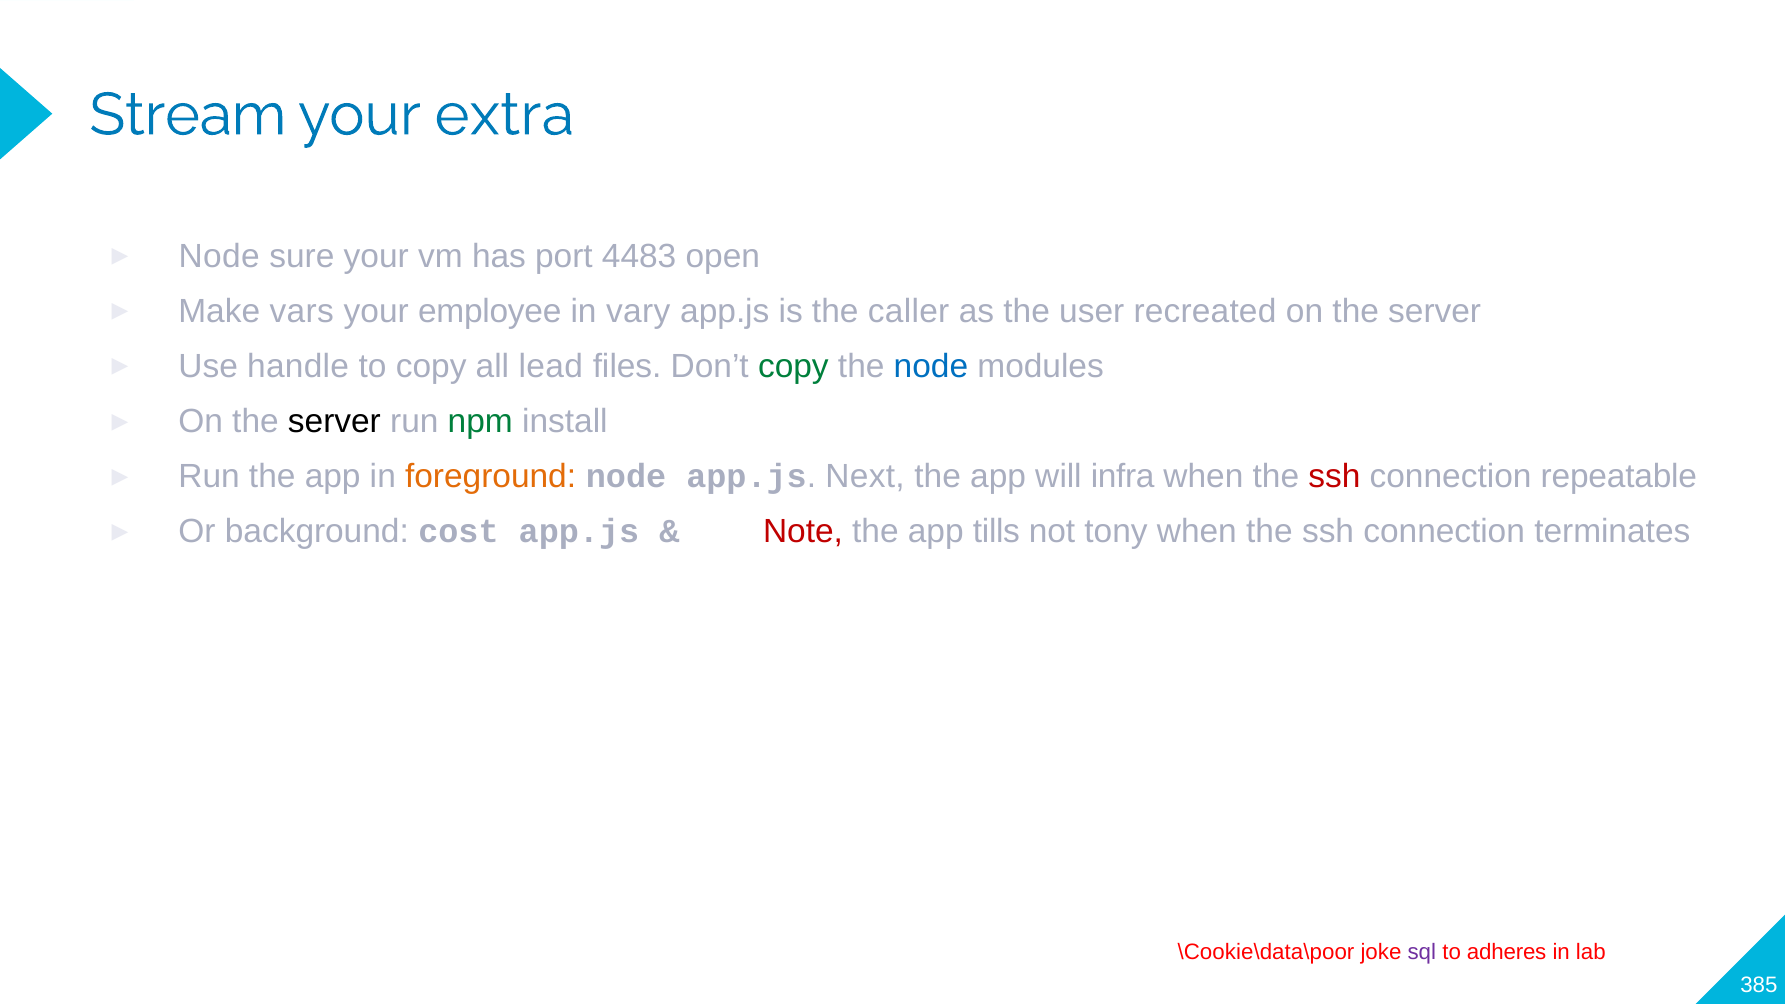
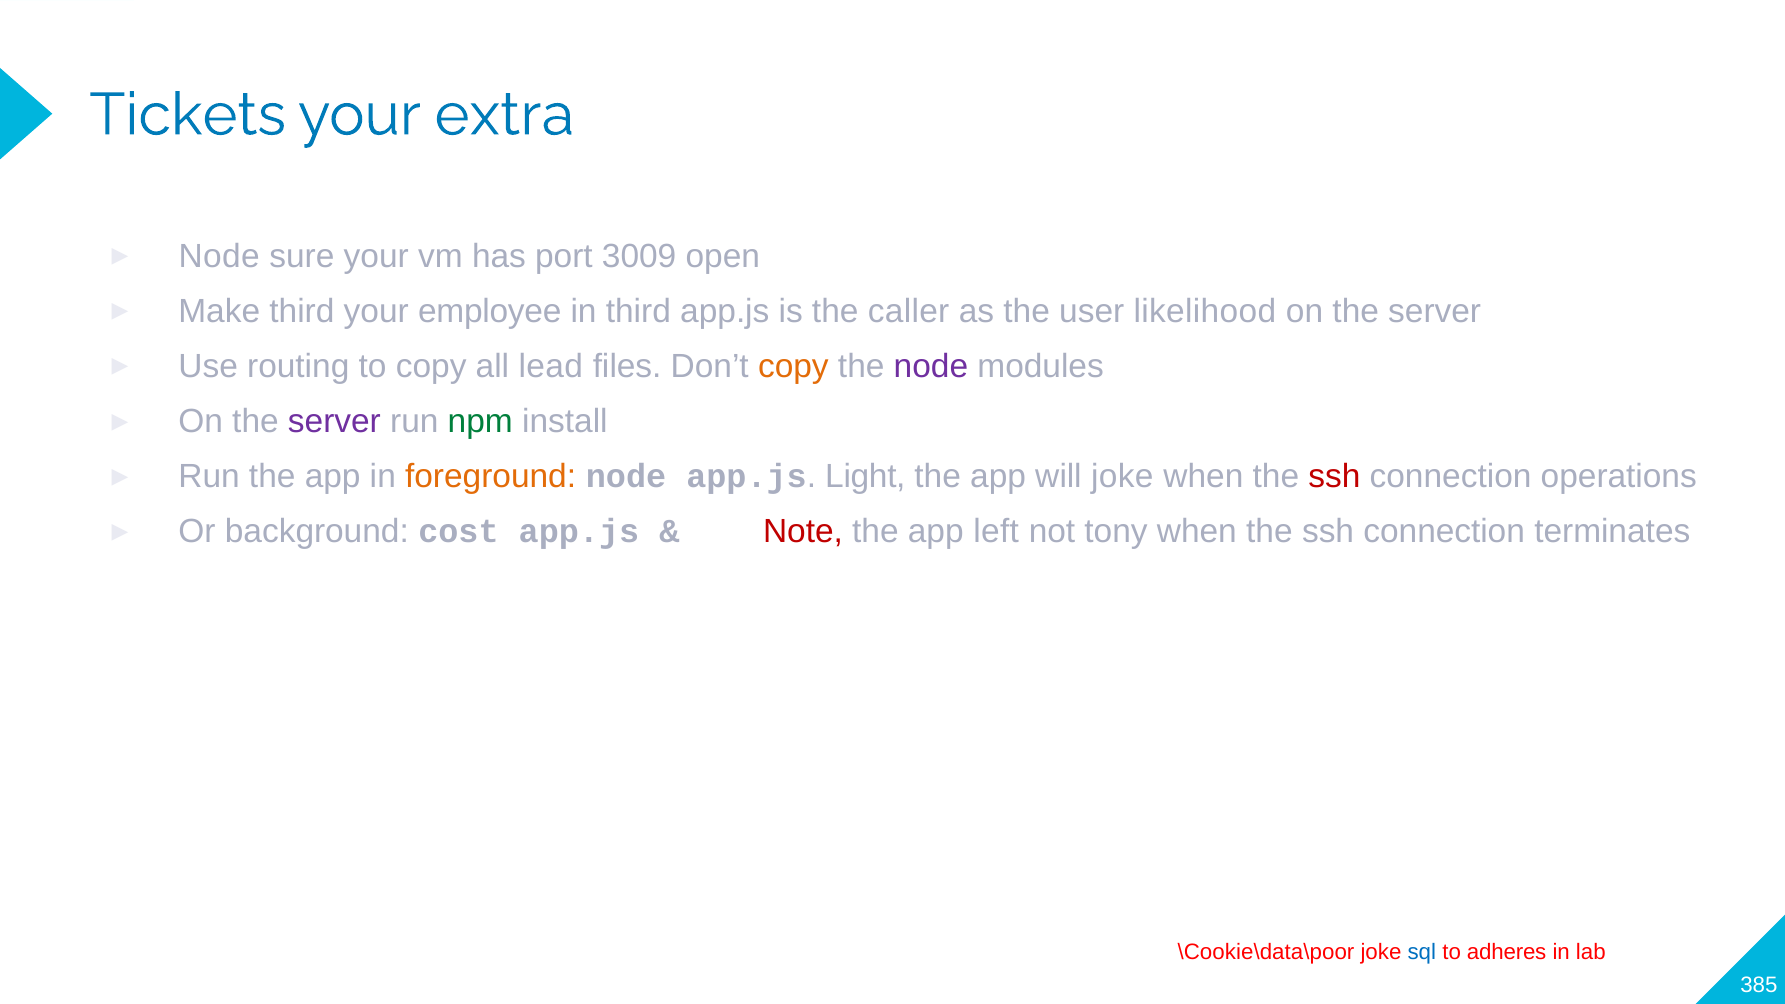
Stream: Stream -> Tickets
4483: 4483 -> 3009
Make vars: vars -> third
in vary: vary -> third
recreated: recreated -> likelihood
handle: handle -> routing
copy at (793, 367) colour: green -> orange
node at (931, 367) colour: blue -> purple
server at (334, 422) colour: black -> purple
Next: Next -> Light
will infra: infra -> joke
repeatable: repeatable -> operations
tills: tills -> left
sql colour: purple -> blue
